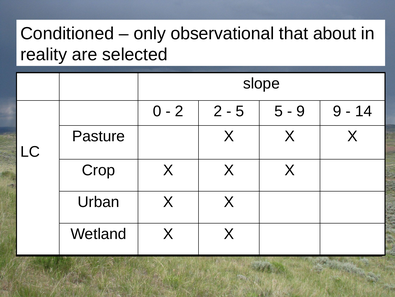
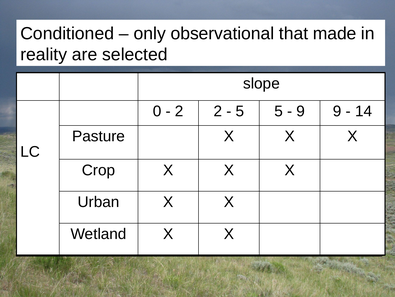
about: about -> made
